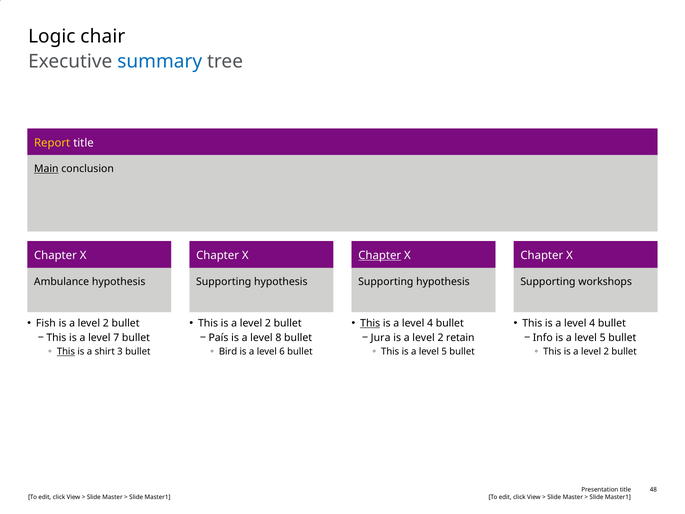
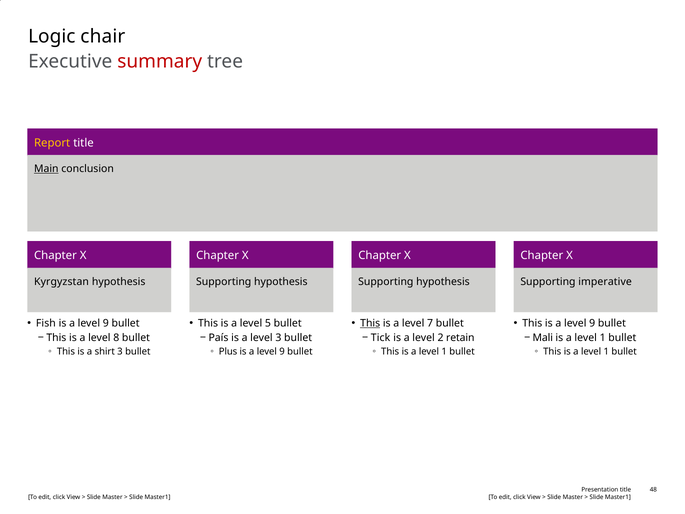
summary colour: blue -> red
Chapter at (380, 255) underline: present -> none
Ambulance: Ambulance -> Kyrgyzstan
workshops: workshops -> imperative
2 at (106, 323): 2 -> 9
2 at (268, 323): 2 -> 5
4 at (430, 323): 4 -> 7
4 at (592, 323): 4 -> 9
7: 7 -> 8
level 8: 8 -> 3
Jura: Jura -> Tick
Info: Info -> Mali
5 at (603, 338): 5 -> 1
This at (66, 351) underline: present -> none
Bird: Bird -> Plus
6 at (282, 351): 6 -> 9
5 at (444, 351): 5 -> 1
2 at (606, 351): 2 -> 1
